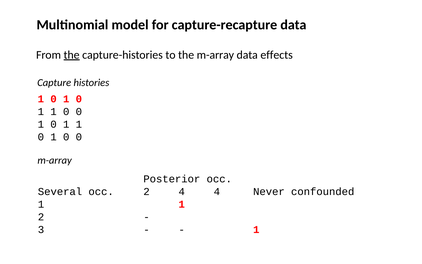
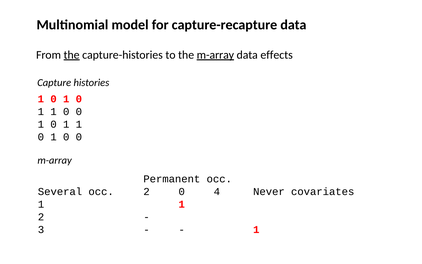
m-array at (215, 55) underline: none -> present
Posterior: Posterior -> Permanent
2 4: 4 -> 0
confounded: confounded -> covariates
